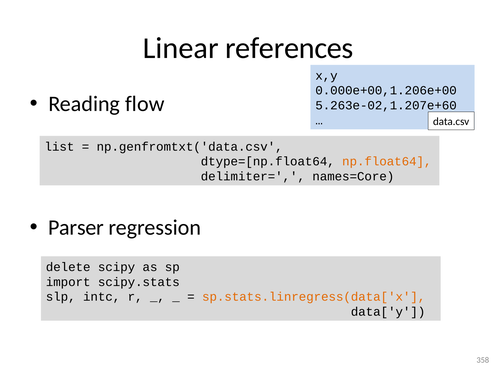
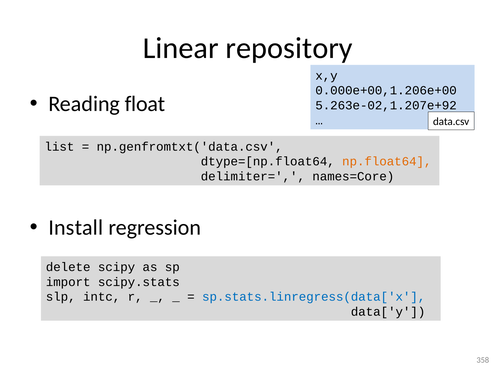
references: references -> repository
flow: flow -> float
5.263e-02,1.207e+60: 5.263e-02,1.207e+60 -> 5.263e-02,1.207e+92
Parser: Parser -> Install
sp.stats.linregress(data['x colour: orange -> blue
